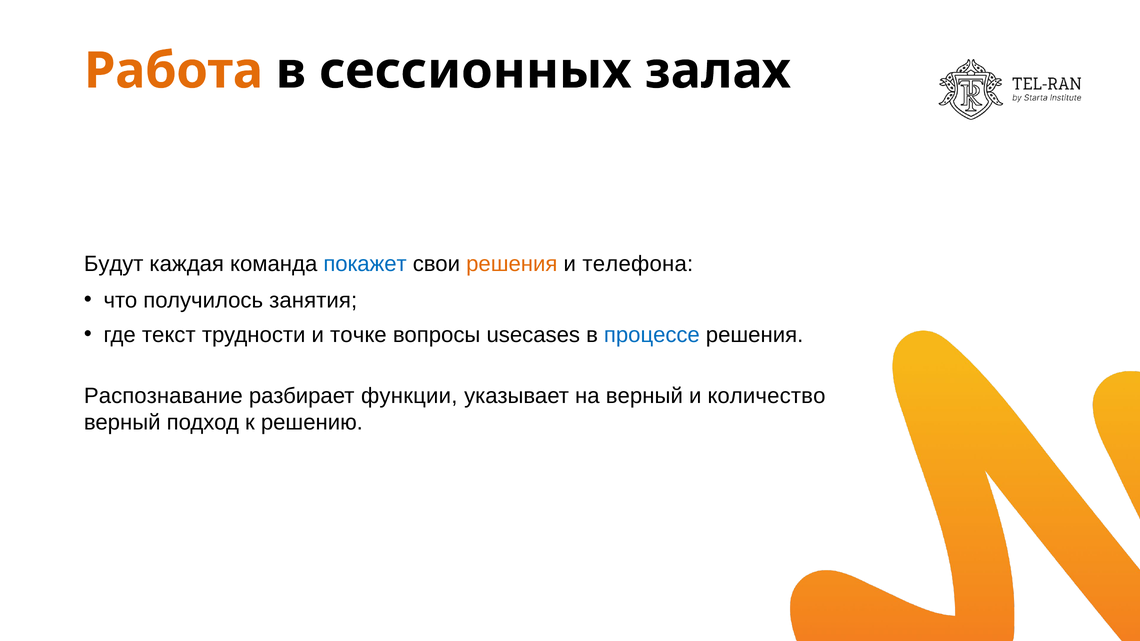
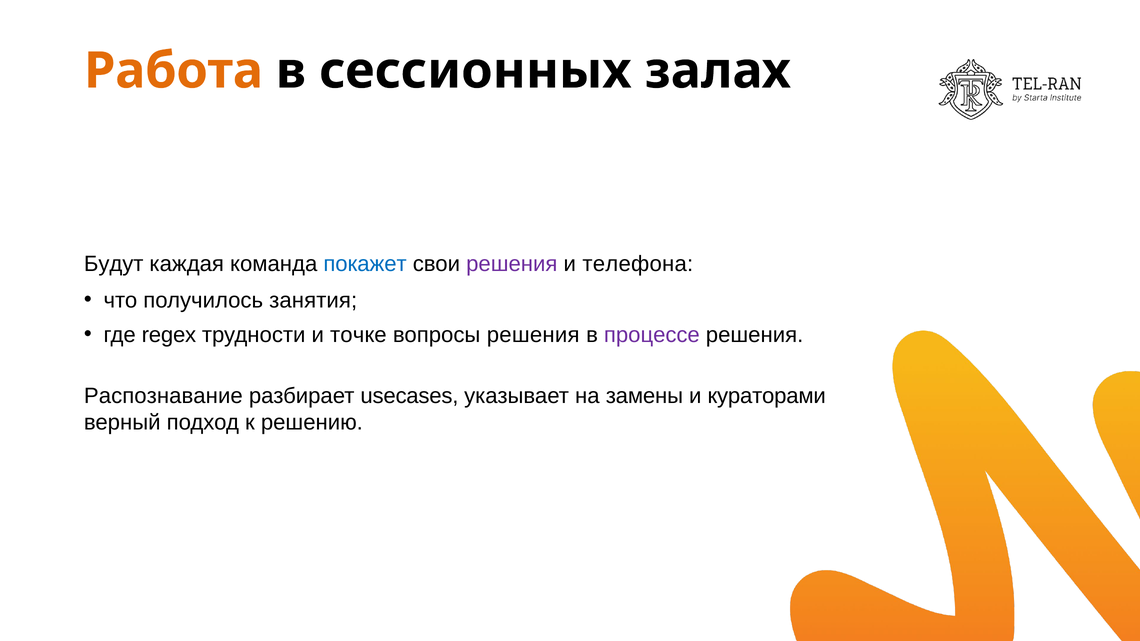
решения at (512, 264) colour: orange -> purple
текст: текст -> regex
вопросы usecases: usecases -> решения
процессе colour: blue -> purple
функции: функции -> usecases
на верный: верный -> замены
количество: количество -> кураторами
